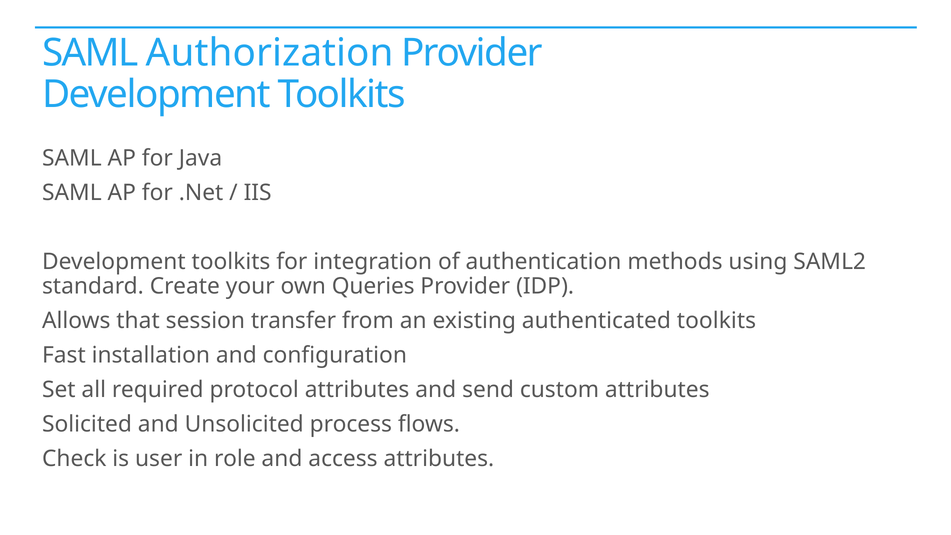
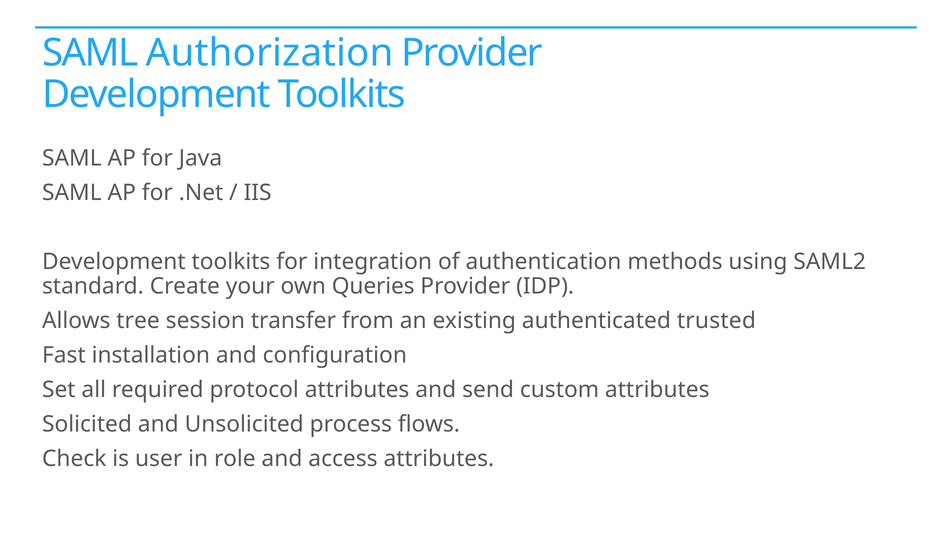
that: that -> tree
authenticated toolkits: toolkits -> trusted
